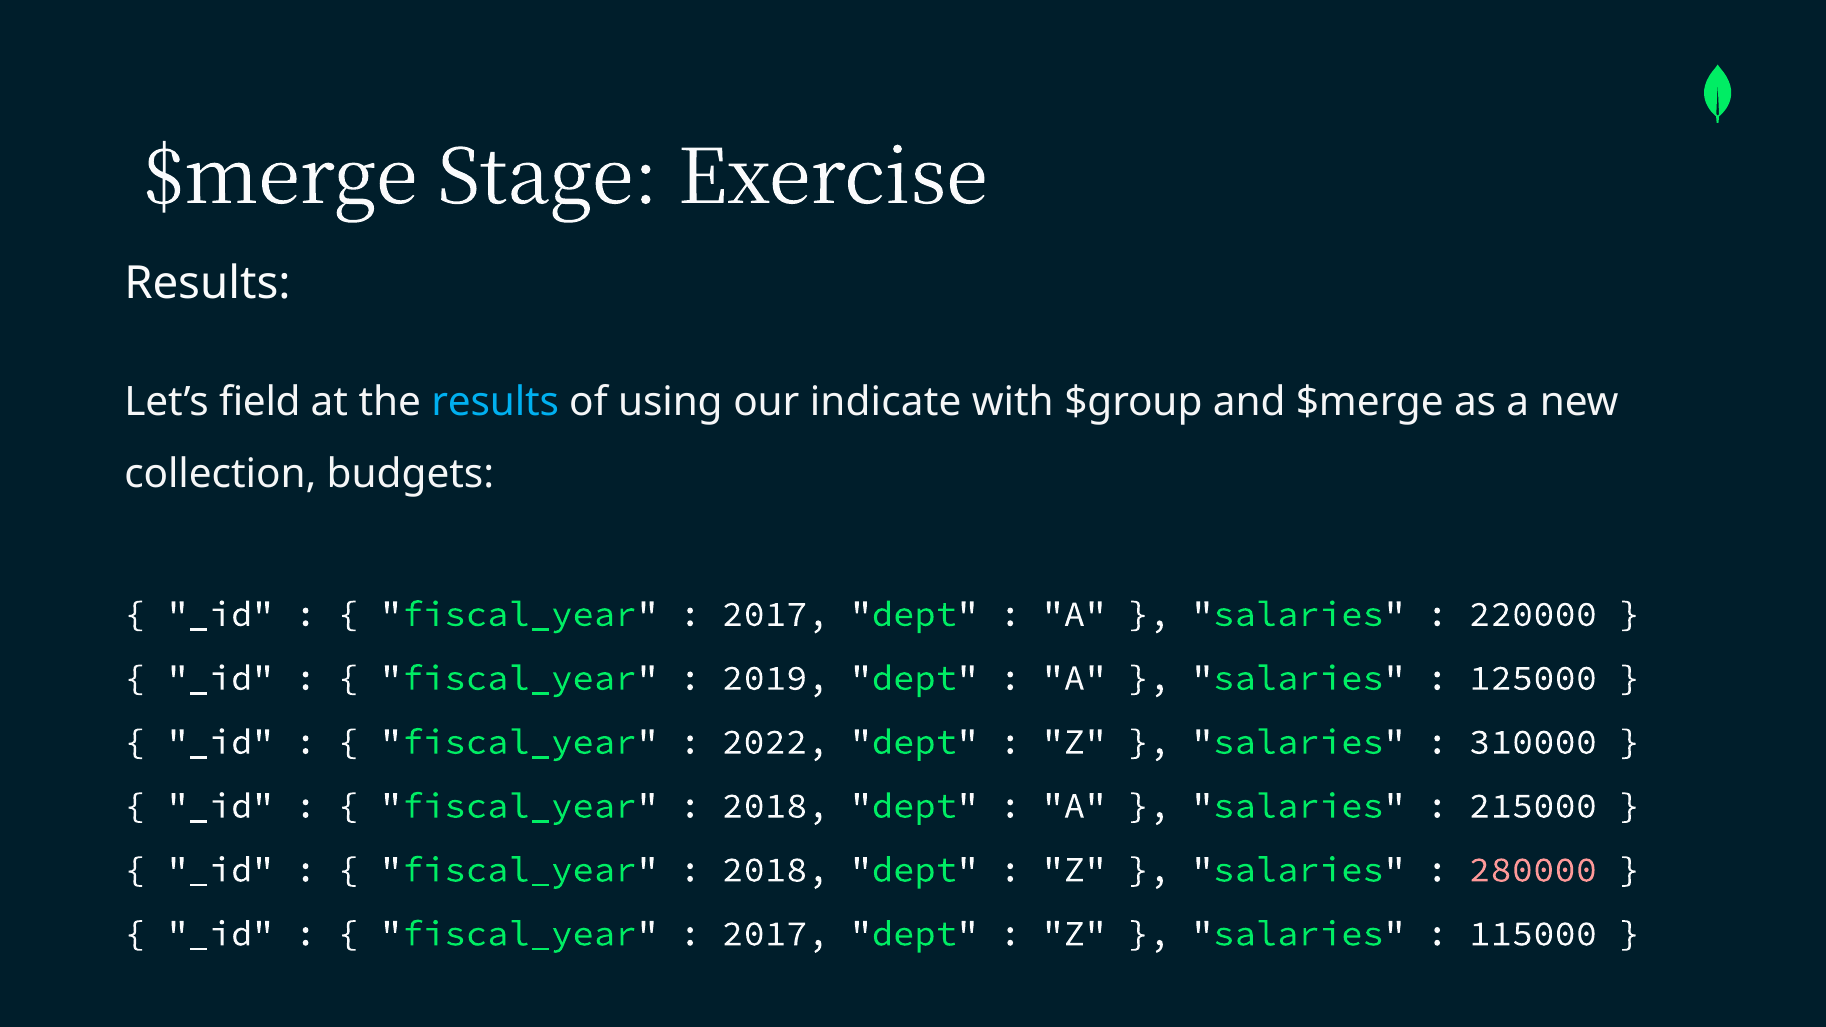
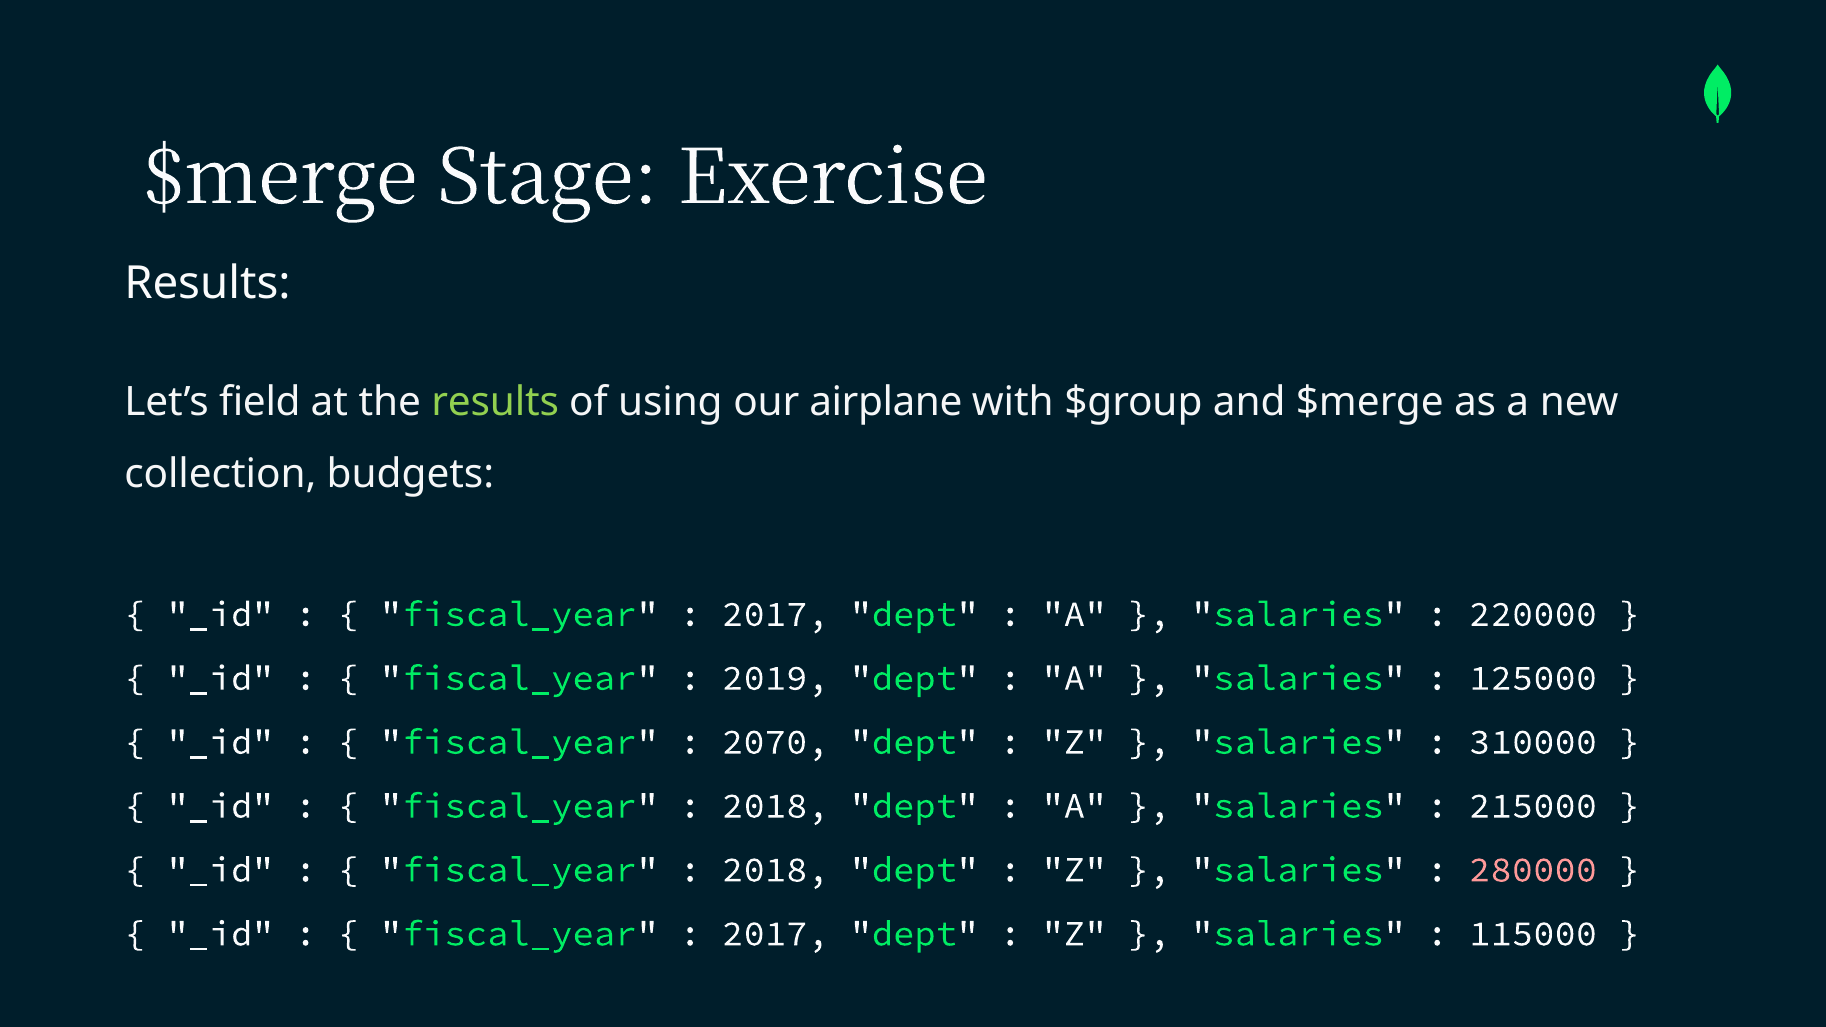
results at (495, 402) colour: light blue -> light green
indicate: indicate -> airplane
2022: 2022 -> 2070
